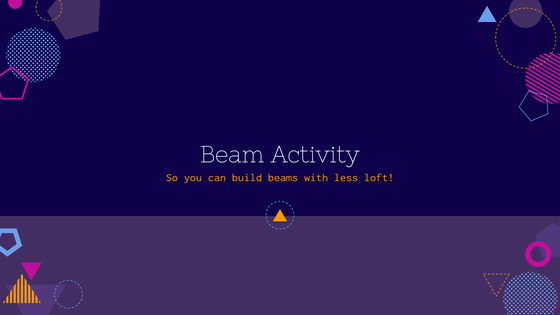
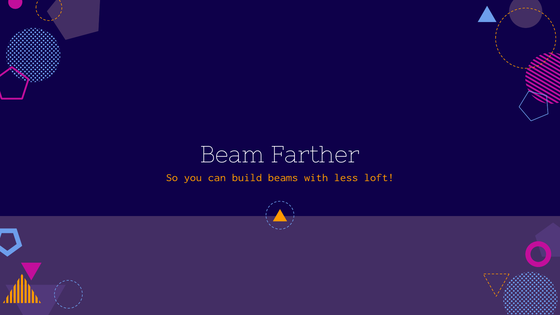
Activity: Activity -> Farther
